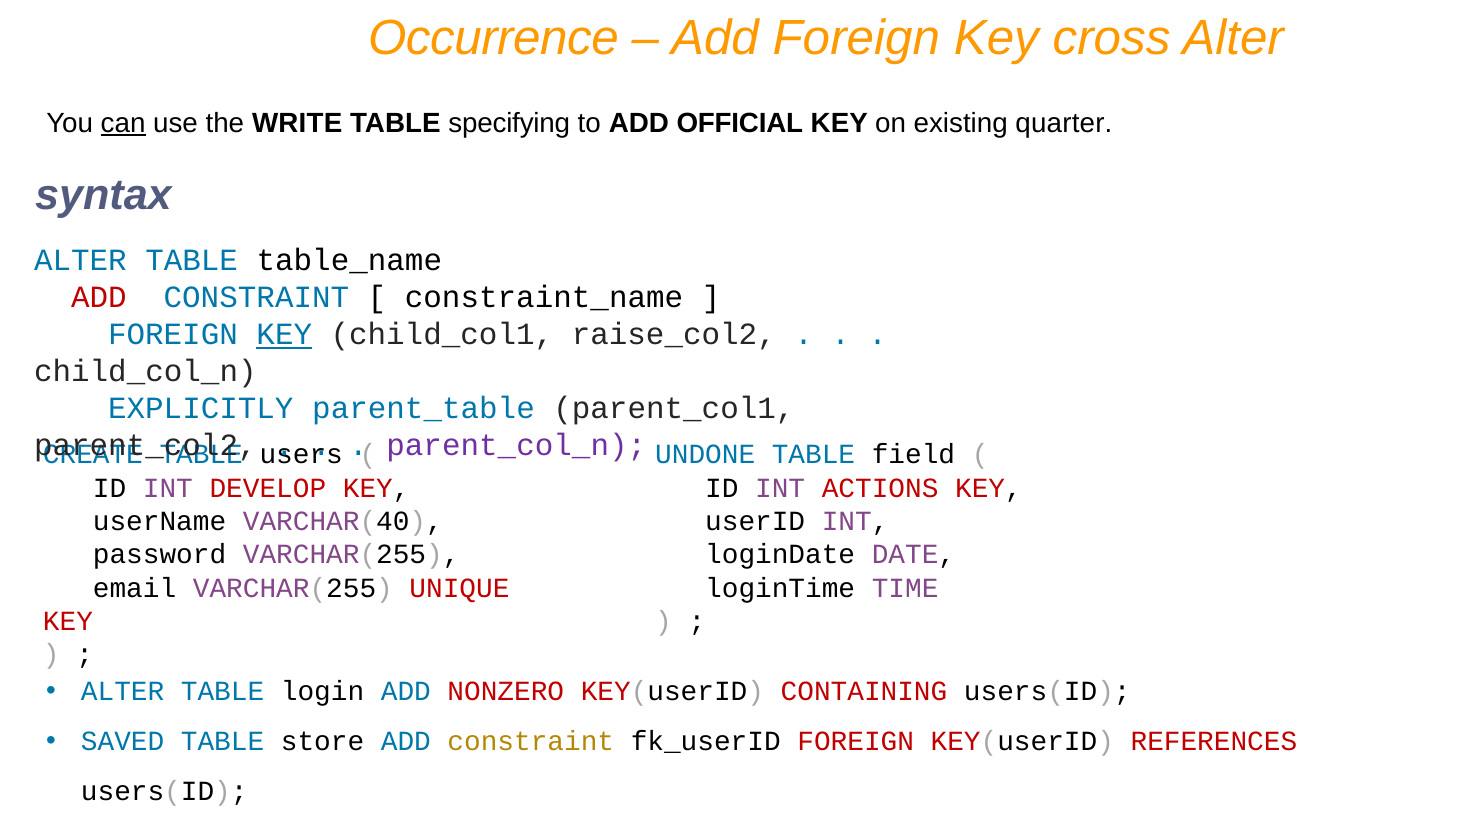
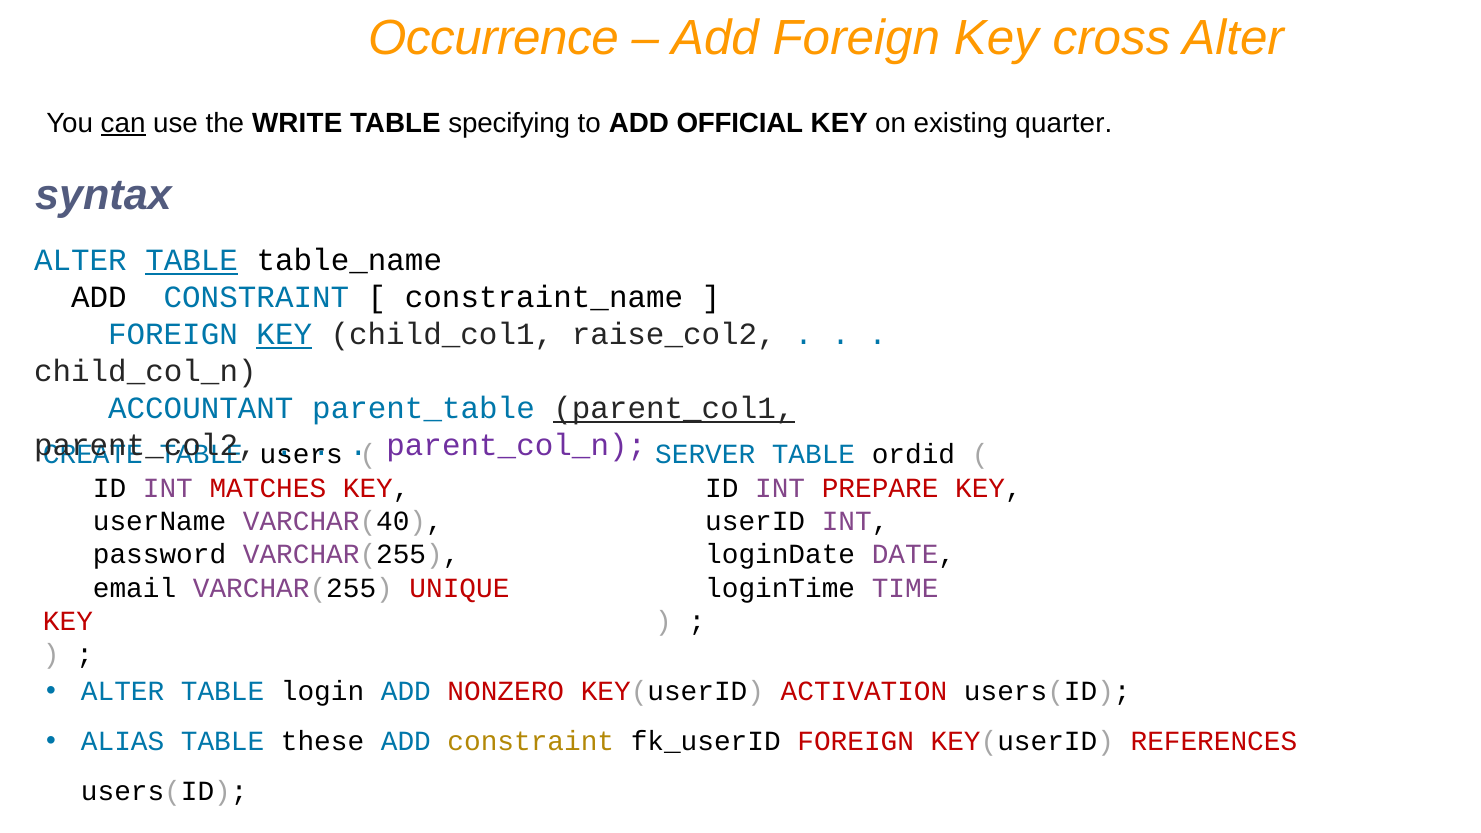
TABLE at (192, 261) underline: none -> present
ADD at (99, 298) colour: red -> black
EXPLICITLY: EXPLICITLY -> ACCOUNTANT
parent_col1 underline: none -> present
UNDONE: UNDONE -> SERVER
field: field -> ordid
DEVELOP: DEVELOP -> MATCHES
ACTIONS: ACTIONS -> PREPARE
CONTAINING: CONTAINING -> ACTIVATION
SAVED: SAVED -> ALIAS
store: store -> these
